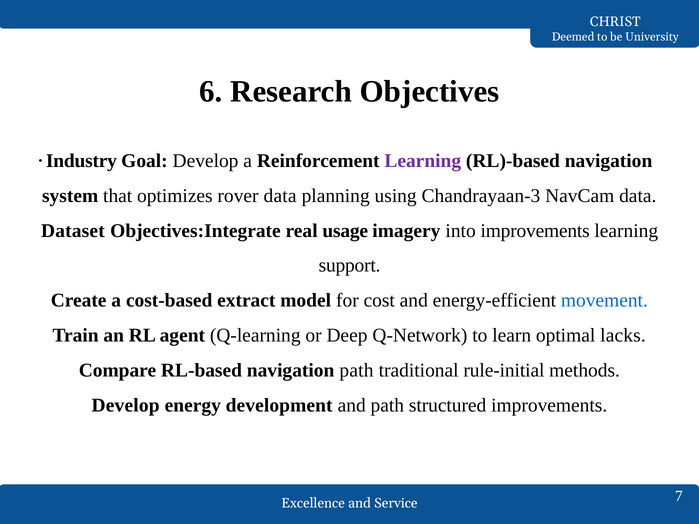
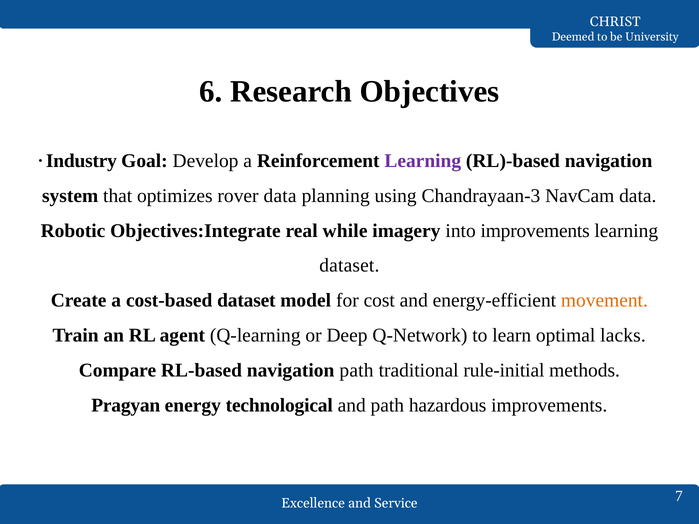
Dataset: Dataset -> Robotic
usage: usage -> while
support at (350, 266): support -> dataset
cost-based extract: extract -> dataset
movement colour: blue -> orange
Develop at (126, 406): Develop -> Pragyan
development: development -> technological
structured: structured -> hazardous
